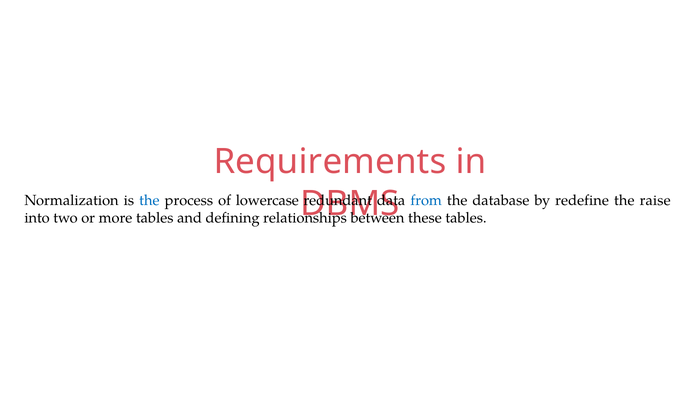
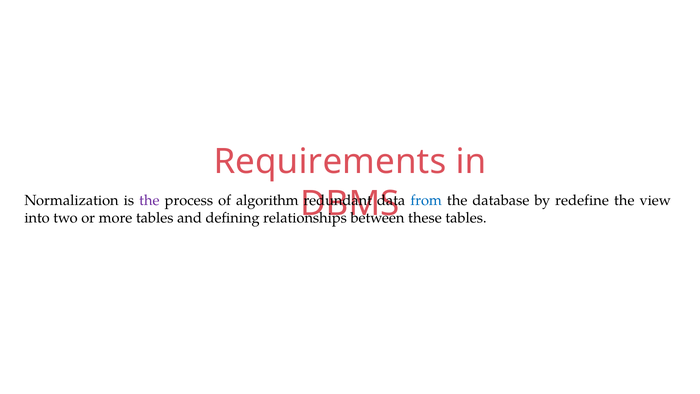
the at (149, 200) colour: blue -> purple
lowercase: lowercase -> algorithm
raise: raise -> view
